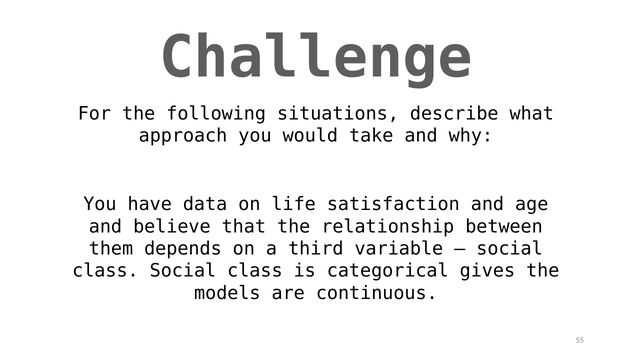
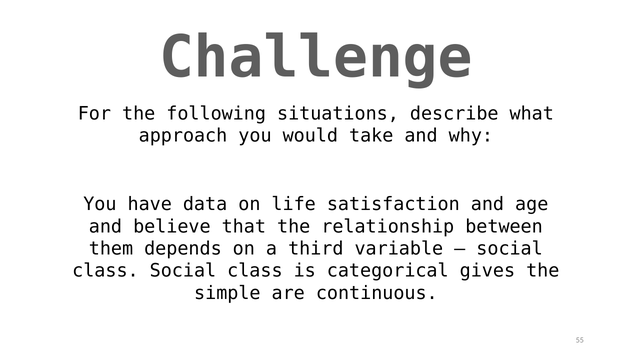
models: models -> simple
